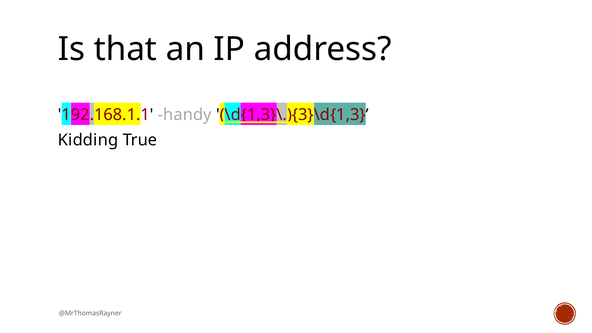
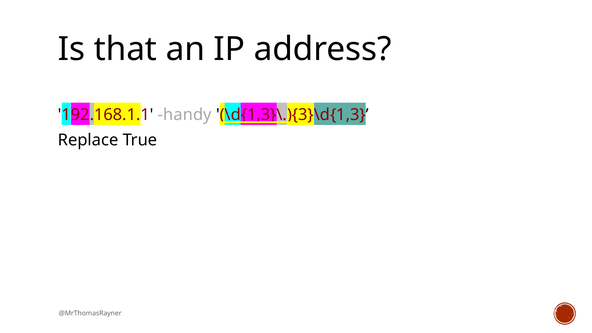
Kidding: Kidding -> Replace
